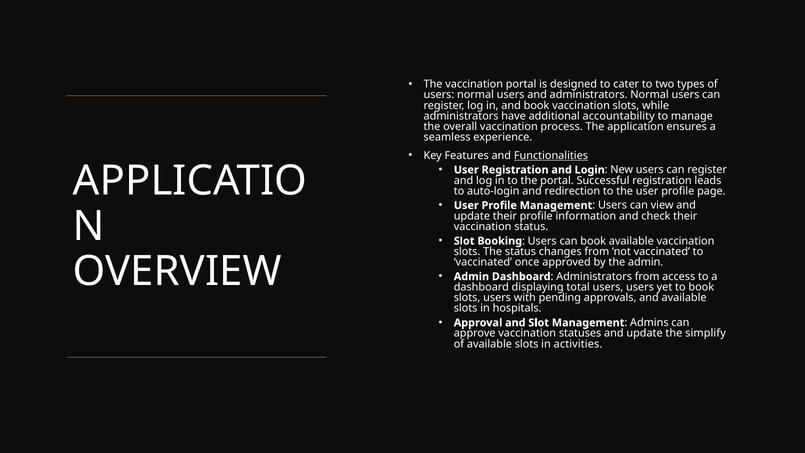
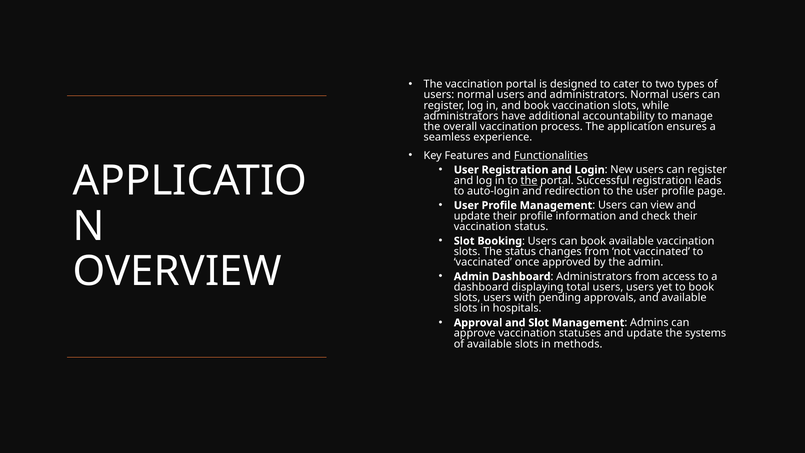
the at (529, 180) underline: none -> present
simplify: simplify -> systems
activities: activities -> methods
